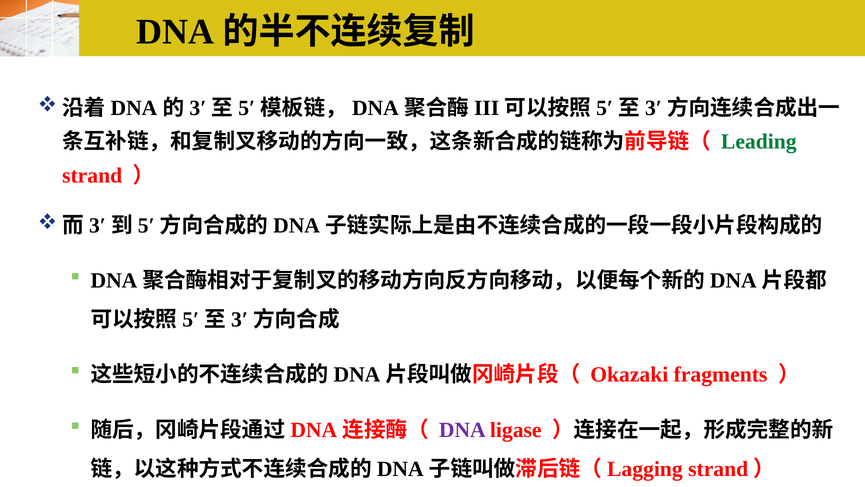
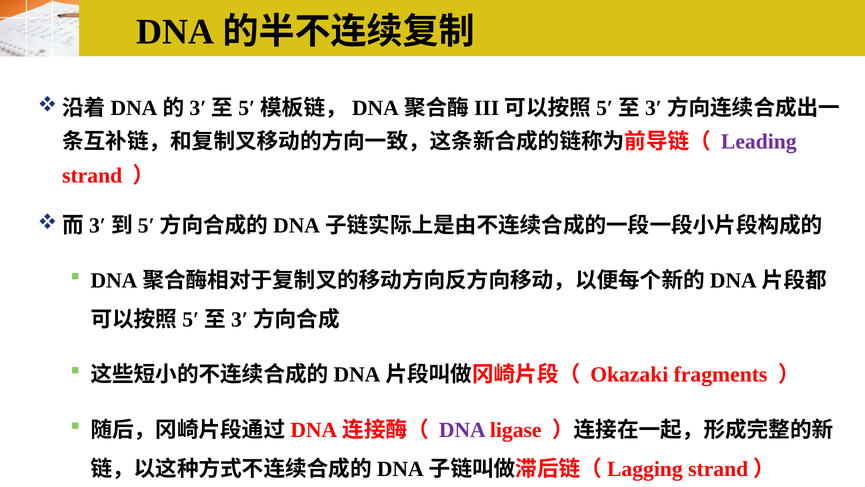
Leading colour: green -> purple
